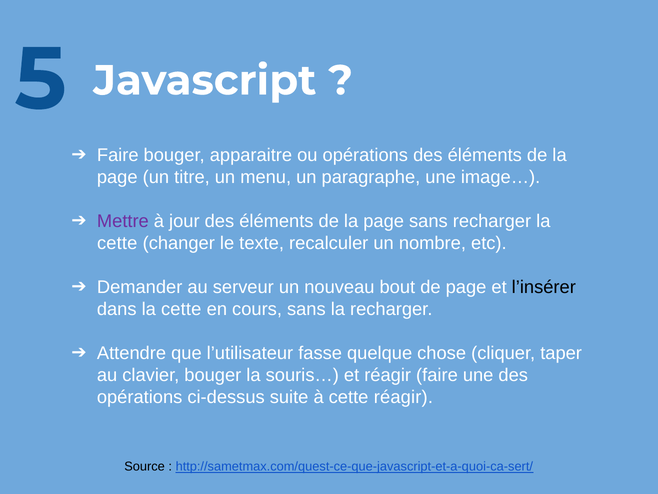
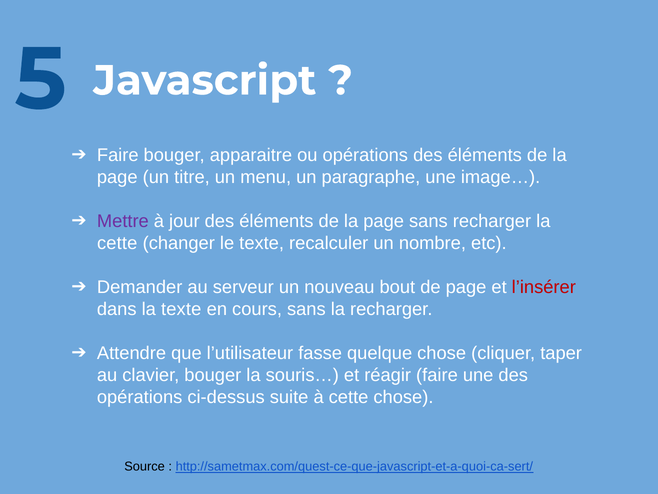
l’insérer colour: black -> red
dans la cette: cette -> texte
cette réagir: réagir -> chose
